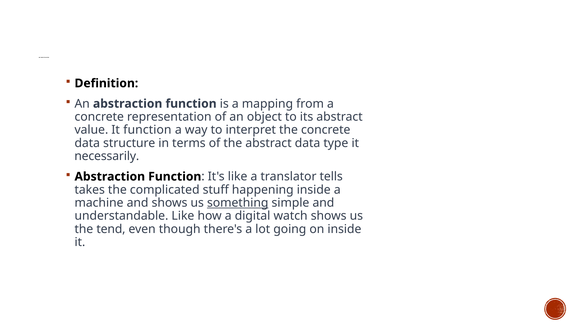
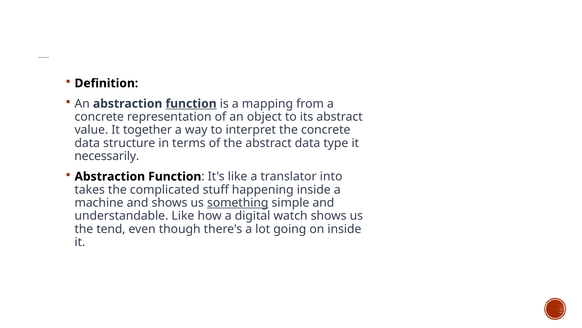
function at (191, 103) underline: none -> present
It function: function -> together
tells: tells -> into
